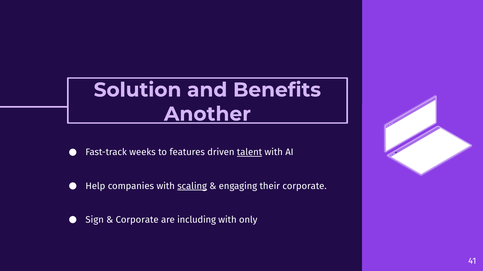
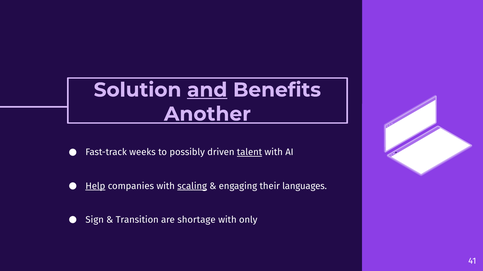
and underline: none -> present
features: features -> possibly
Help underline: none -> present
their corporate: corporate -> languages
Corporate at (137, 220): Corporate -> Transition
including: including -> shortage
